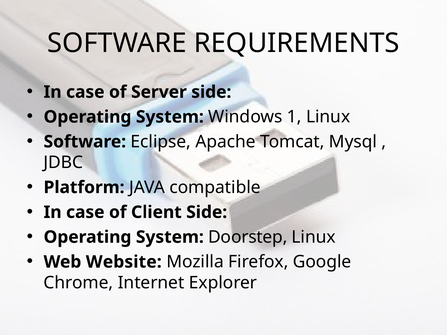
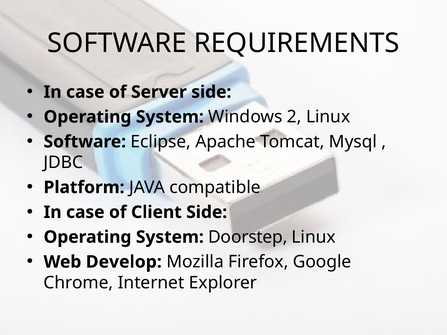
1: 1 -> 2
Website: Website -> Develop
